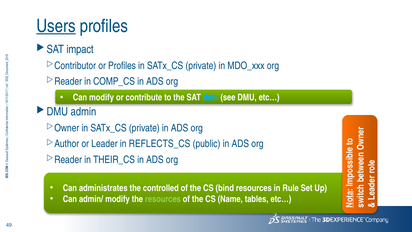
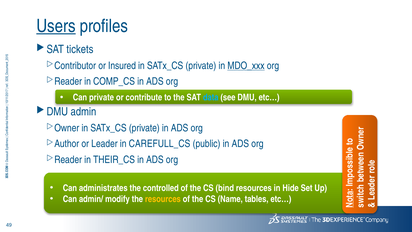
impact: impact -> tickets
or Profiles: Profiles -> Insured
MDO_xxx underline: none -> present
Can modify: modify -> private
REFLECTS_CS: REFLECTS_CS -> CAREFULL_CS
Rule: Rule -> Hide
resources at (163, 199) colour: light green -> yellow
